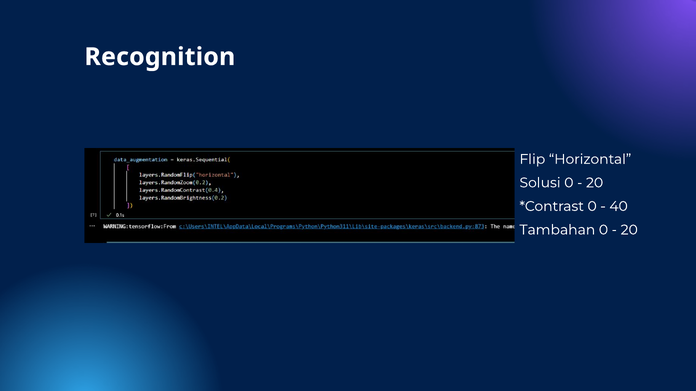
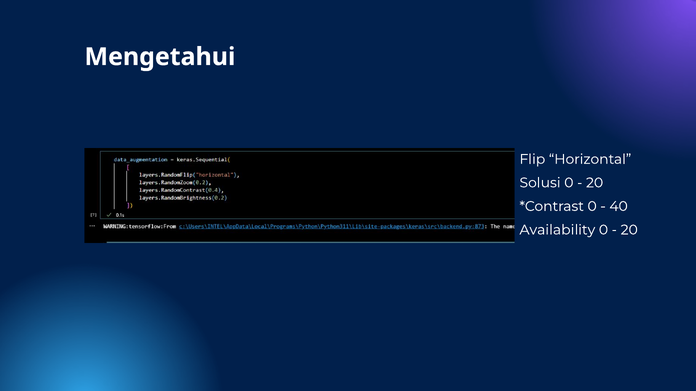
Recognition: Recognition -> Mengetahui
Tambahan: Tambahan -> Availability
